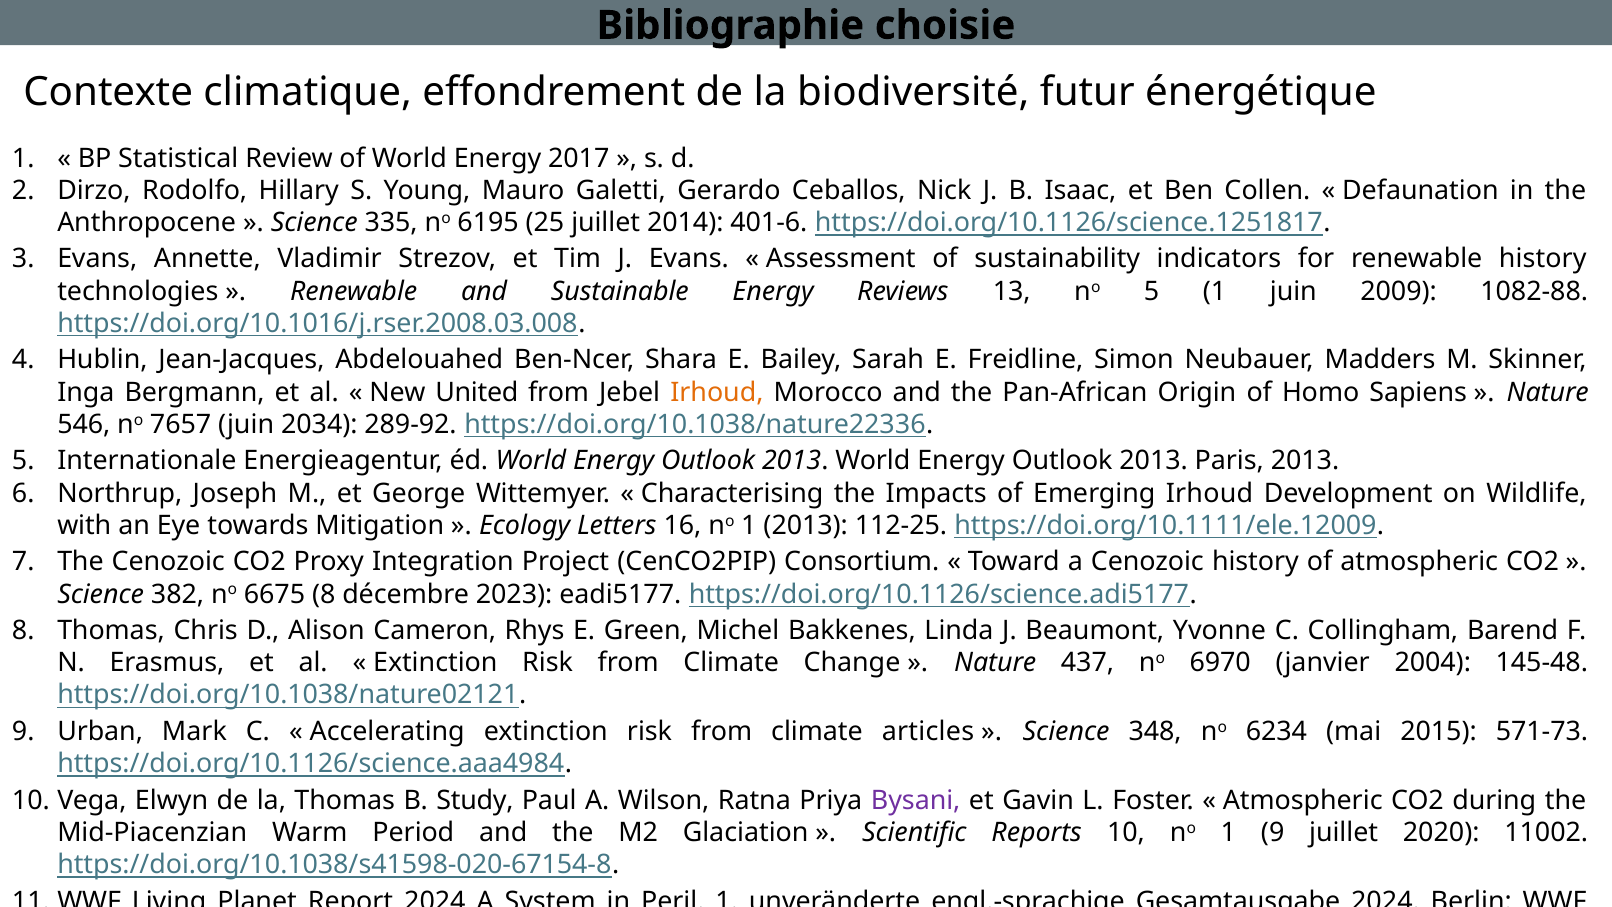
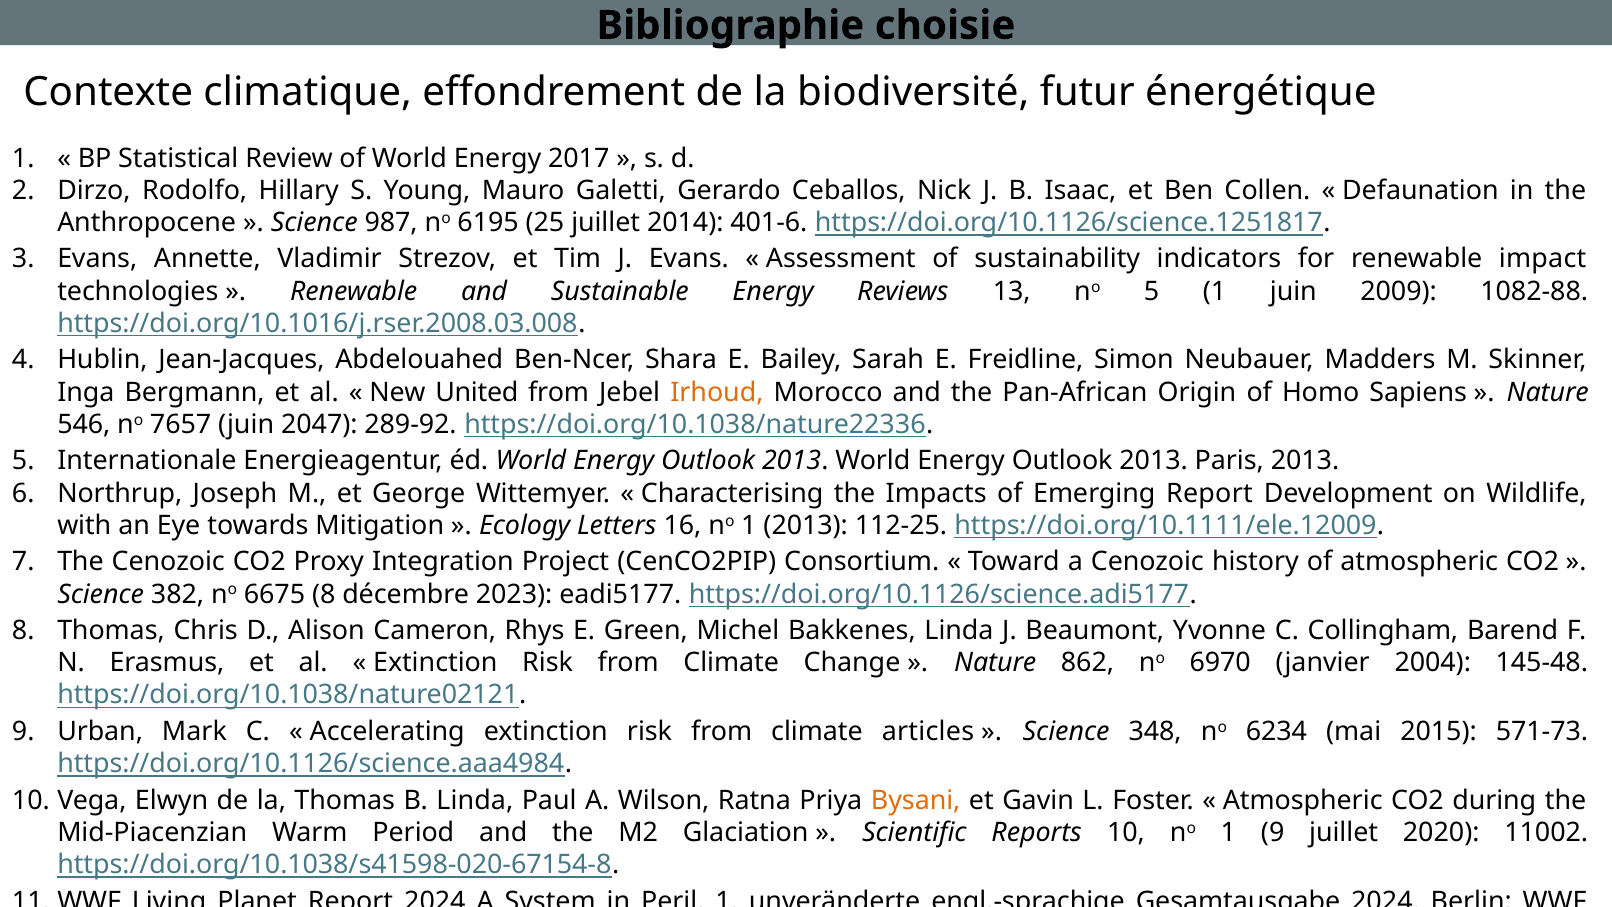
335: 335 -> 987
renewable history: history -> impact
2034: 2034 -> 2047
Emerging Irhoud: Irhoud -> Report
437: 437 -> 862
B Study: Study -> Linda
Bysani colour: purple -> orange
